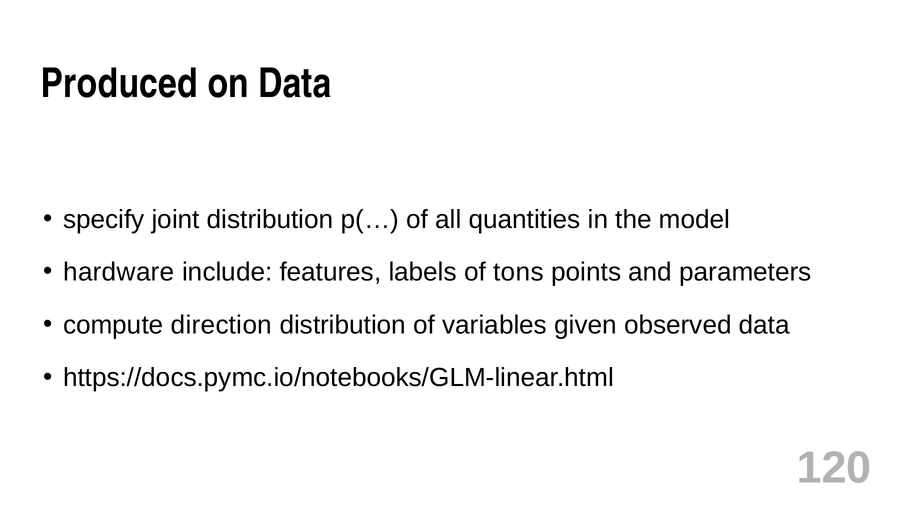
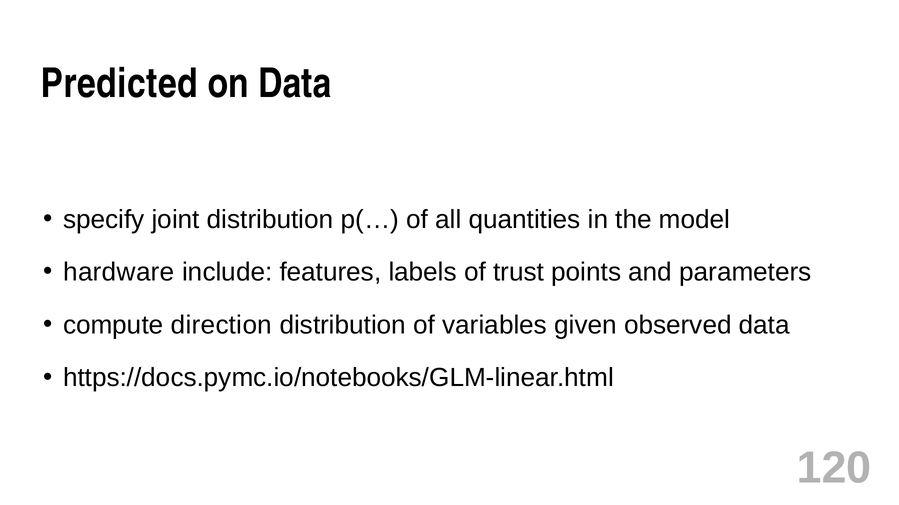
Produced: Produced -> Predicted
tons: tons -> trust
